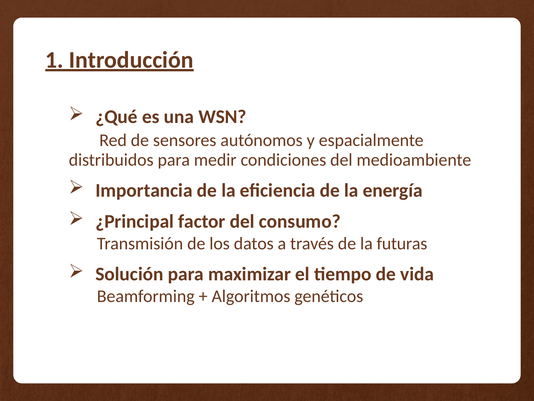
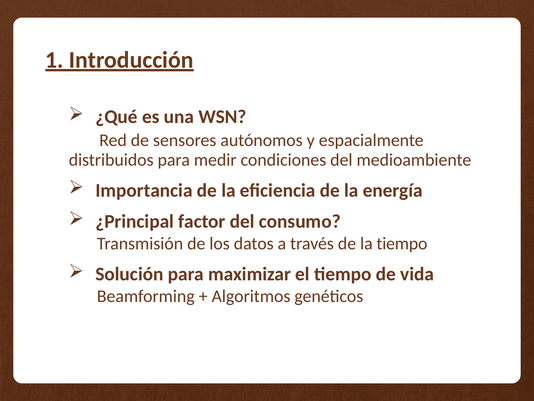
la futuras: futuras -> tiempo
